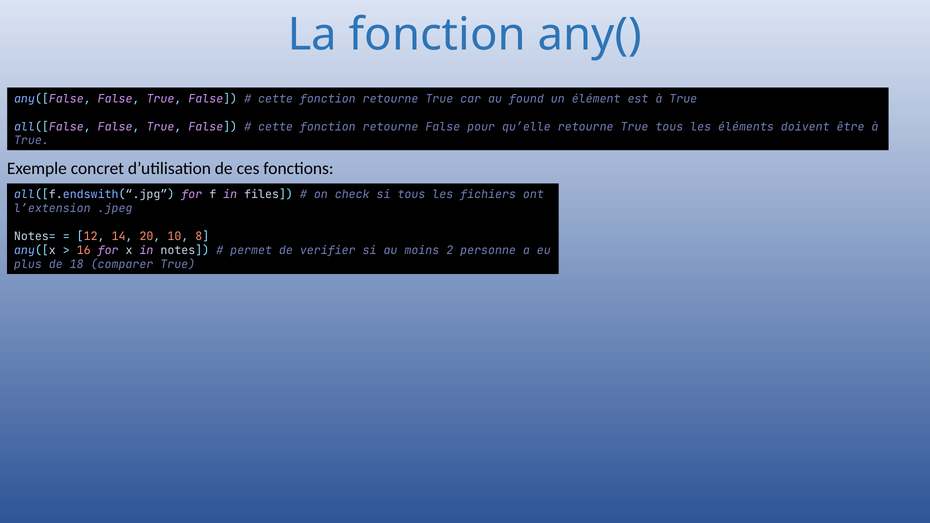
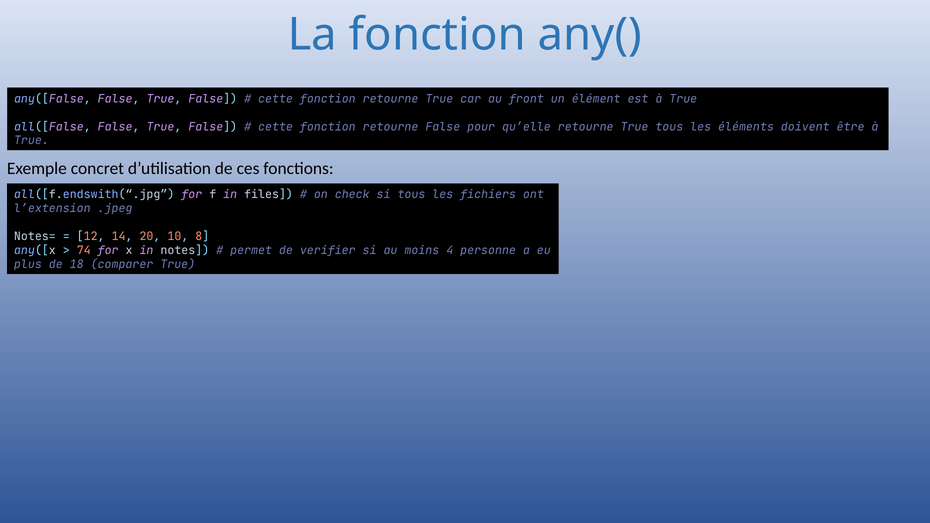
found: found -> front
16: 16 -> 74
2: 2 -> 4
